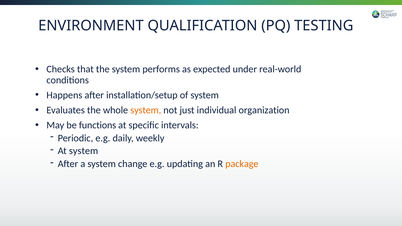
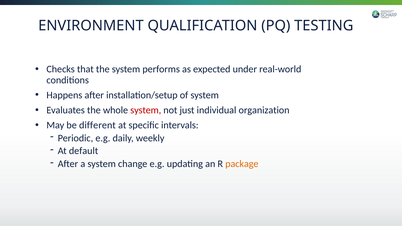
system at (146, 110) colour: orange -> red
functions: functions -> different
At system: system -> default
